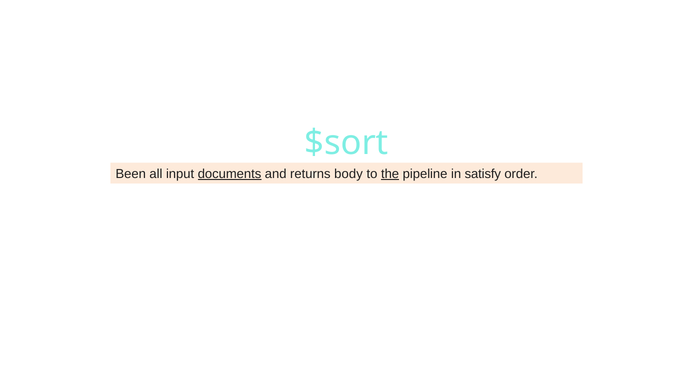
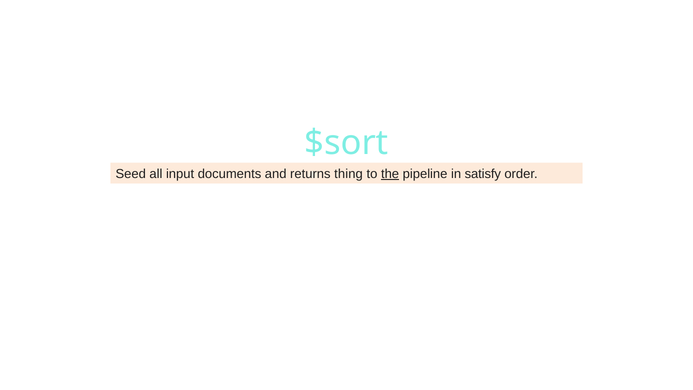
Been: Been -> Seed
documents underline: present -> none
body: body -> thing
